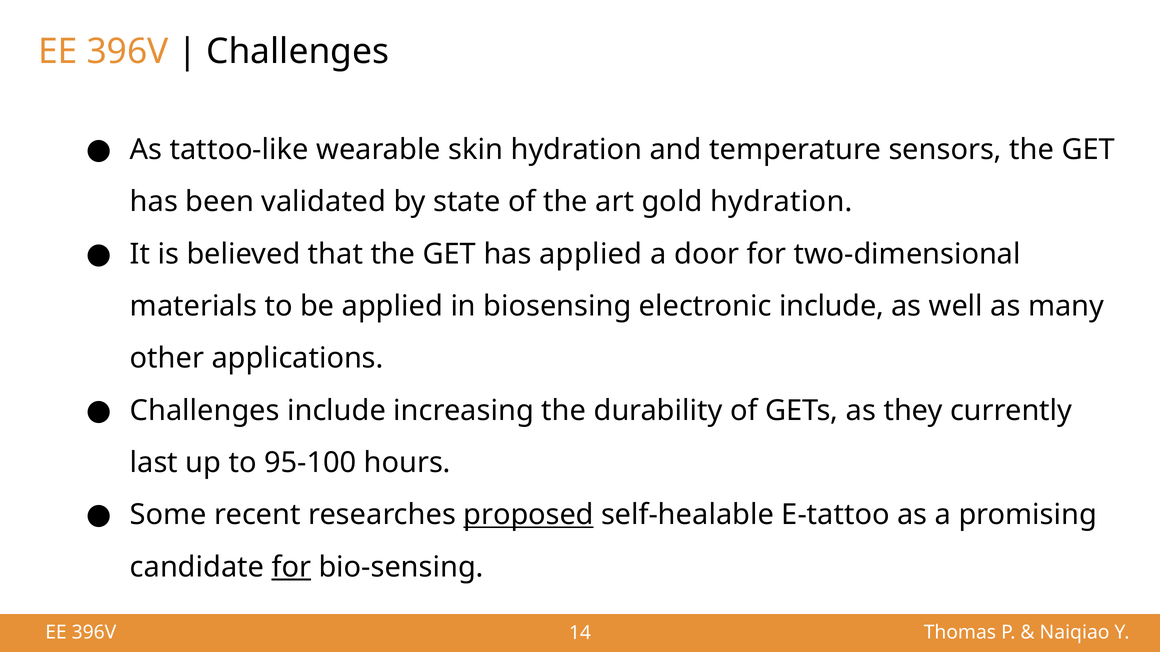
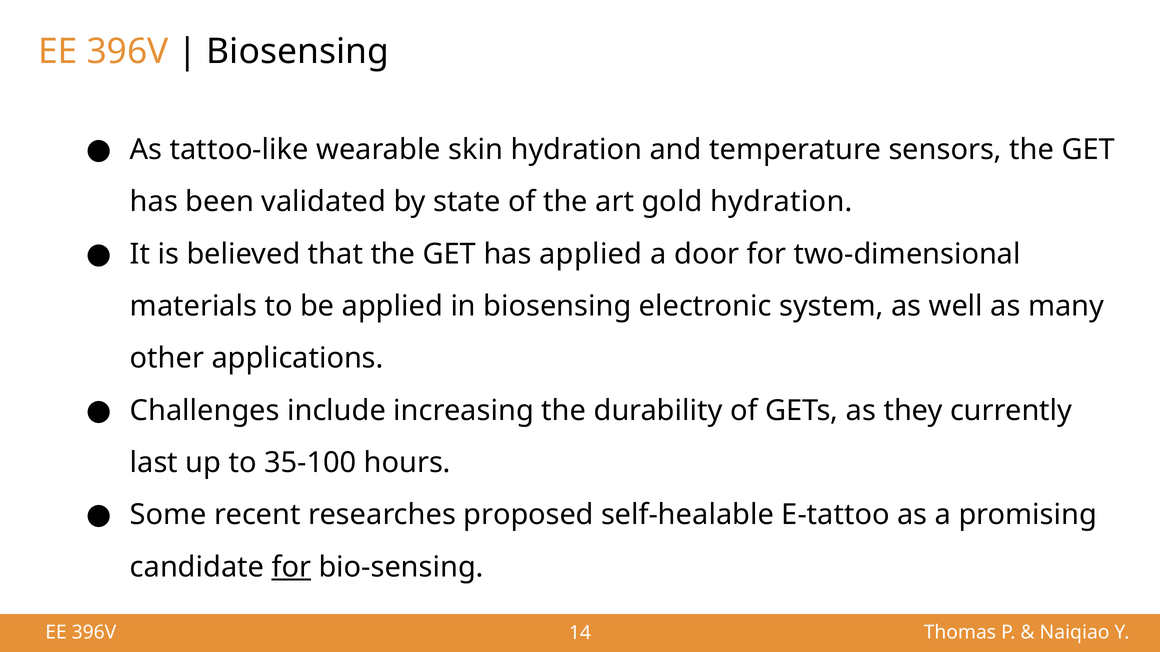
Challenges at (298, 52): Challenges -> Biosensing
electronic include: include -> system
95-100: 95-100 -> 35-100
proposed underline: present -> none
